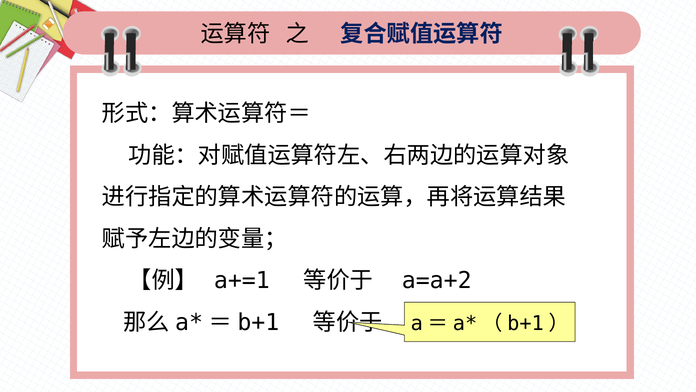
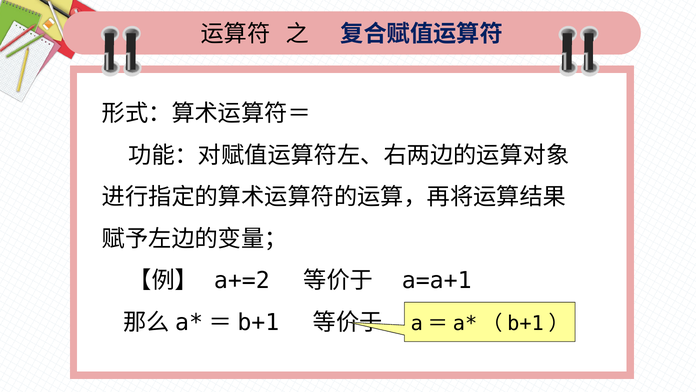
a+=1: a+=1 -> a+=2
a=a+2: a=a+2 -> a=a+1
